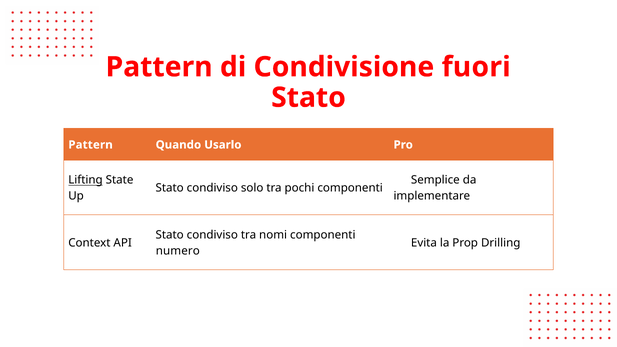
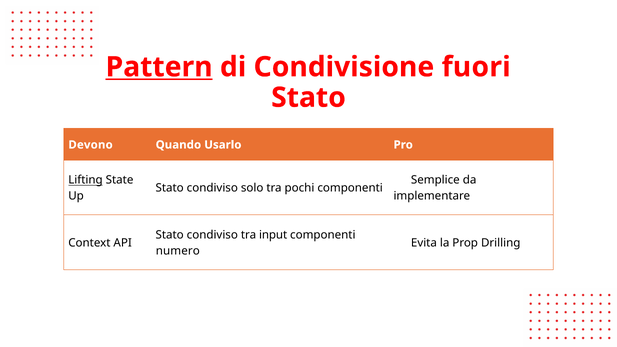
Pattern at (159, 67) underline: none -> present
Pattern at (91, 145): Pattern -> Devono
nomi: nomi -> input
